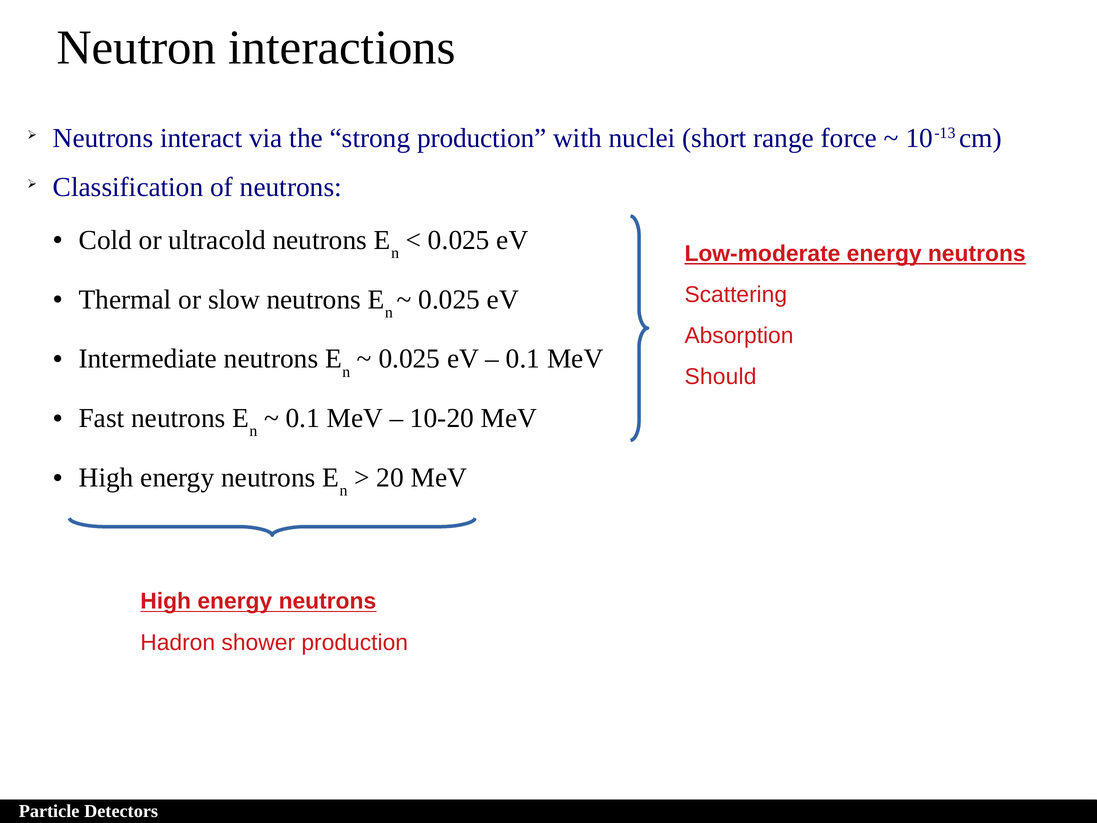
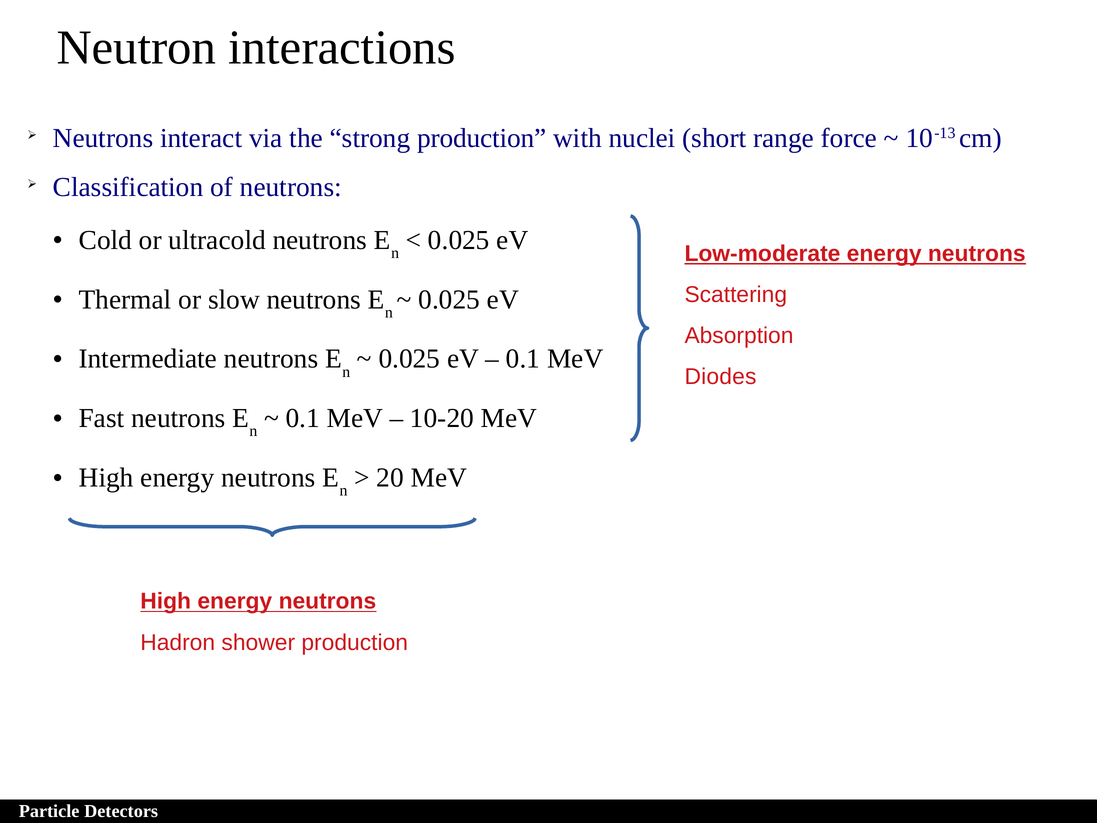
Should: Should -> Diodes
